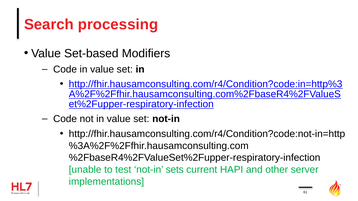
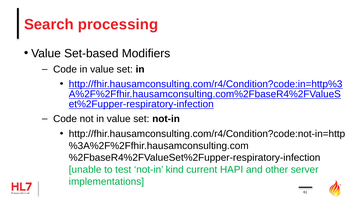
sets: sets -> kind
